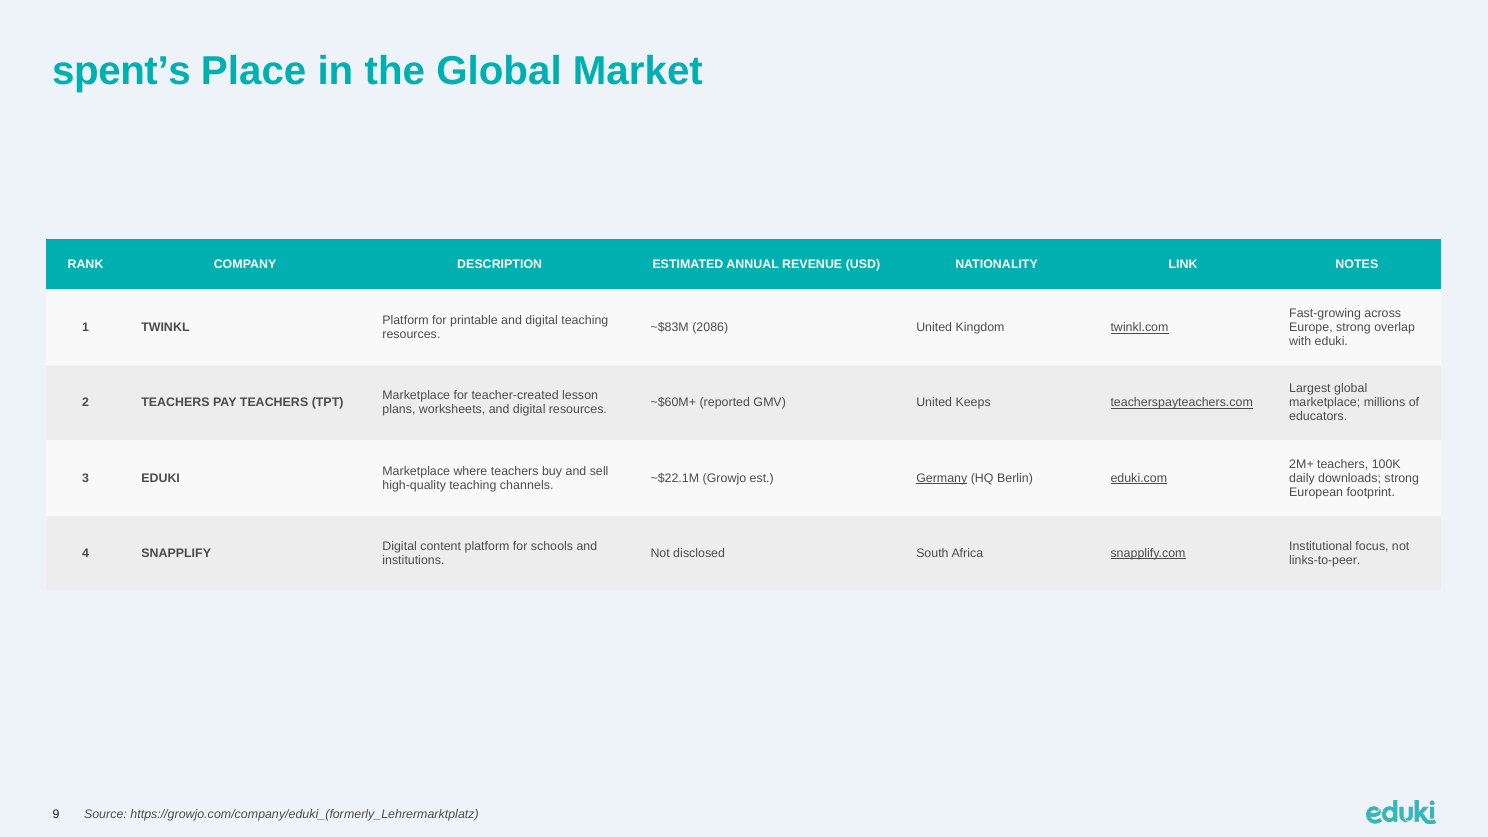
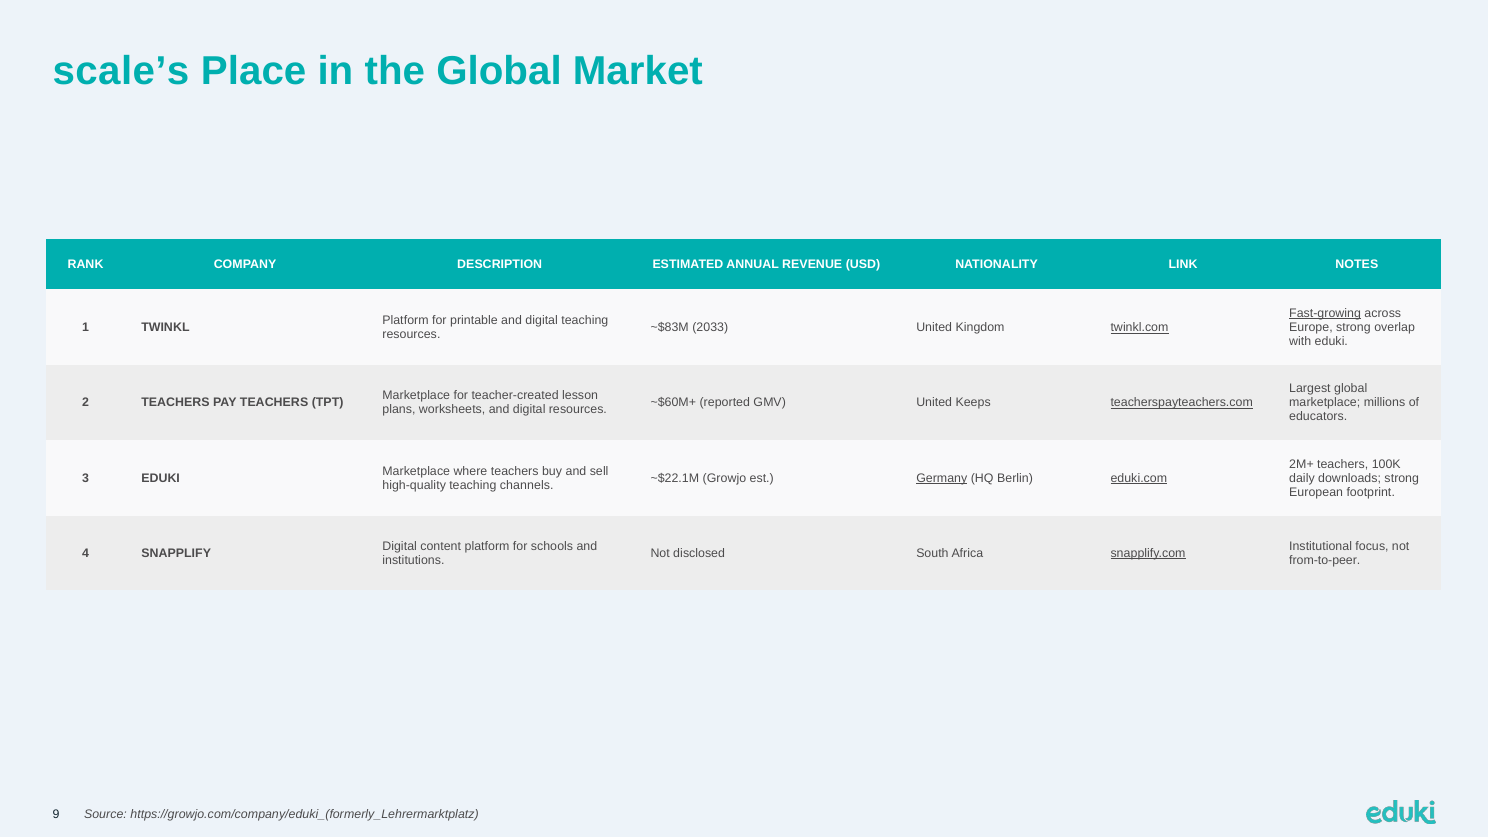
spent’s: spent’s -> scale’s
Fast-growing underline: none -> present
2086: 2086 -> 2033
links-to-peer: links-to-peer -> from-to-peer
